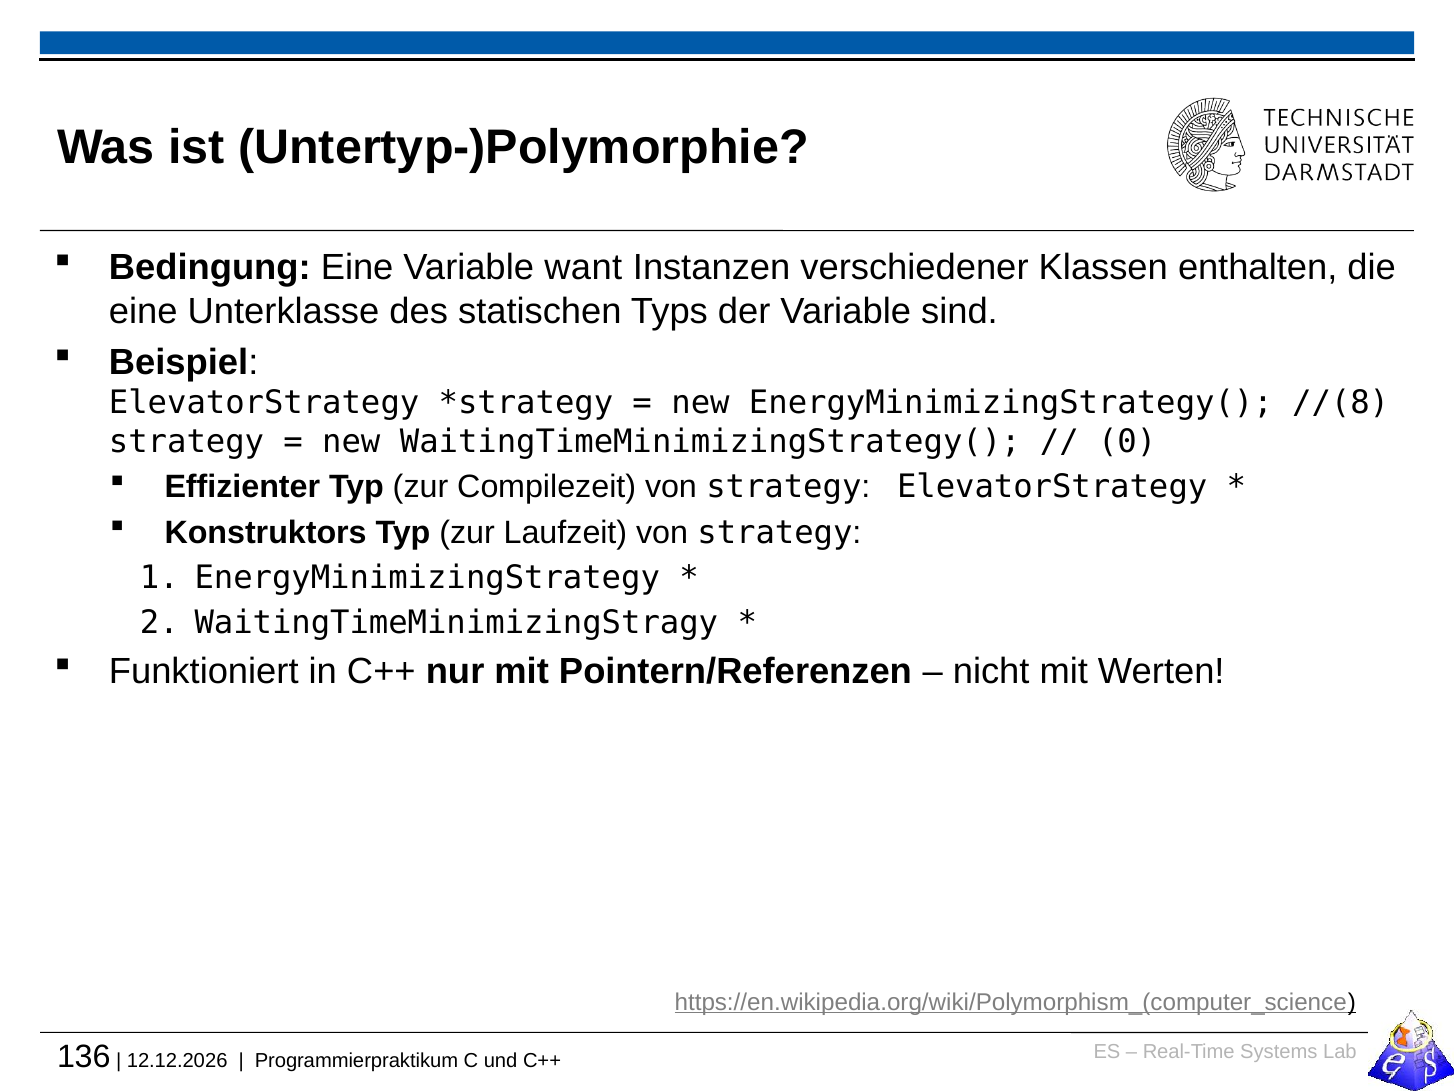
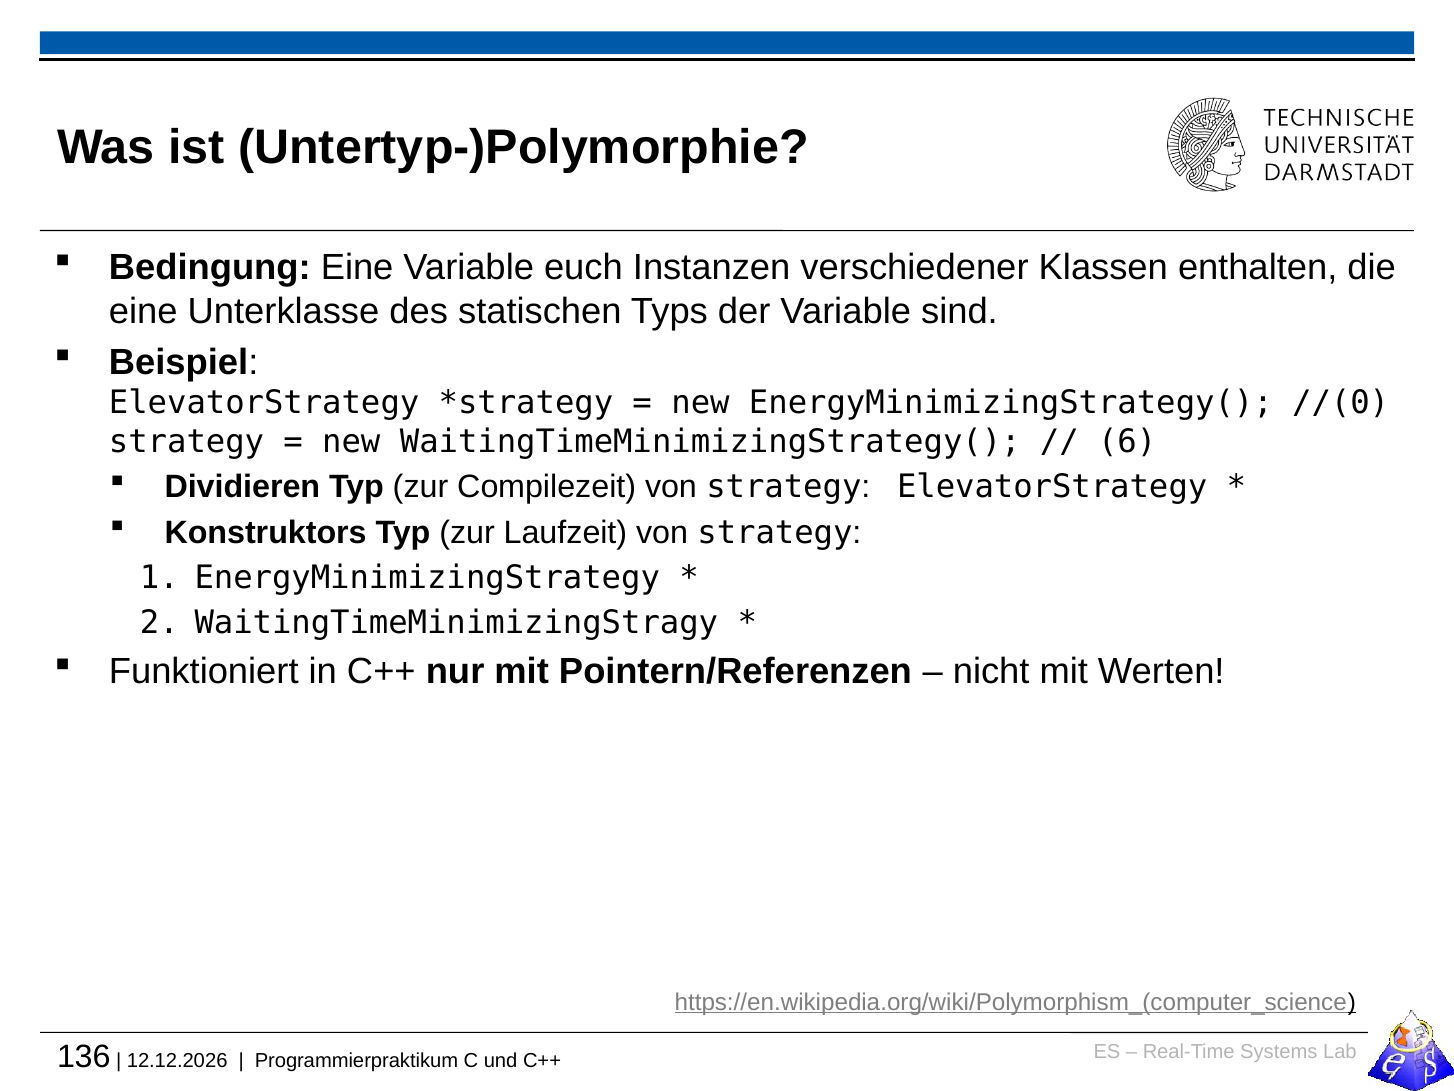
want: want -> euch
//(8: //(8 -> //(0
0: 0 -> 6
Effizienter: Effizienter -> Dividieren
